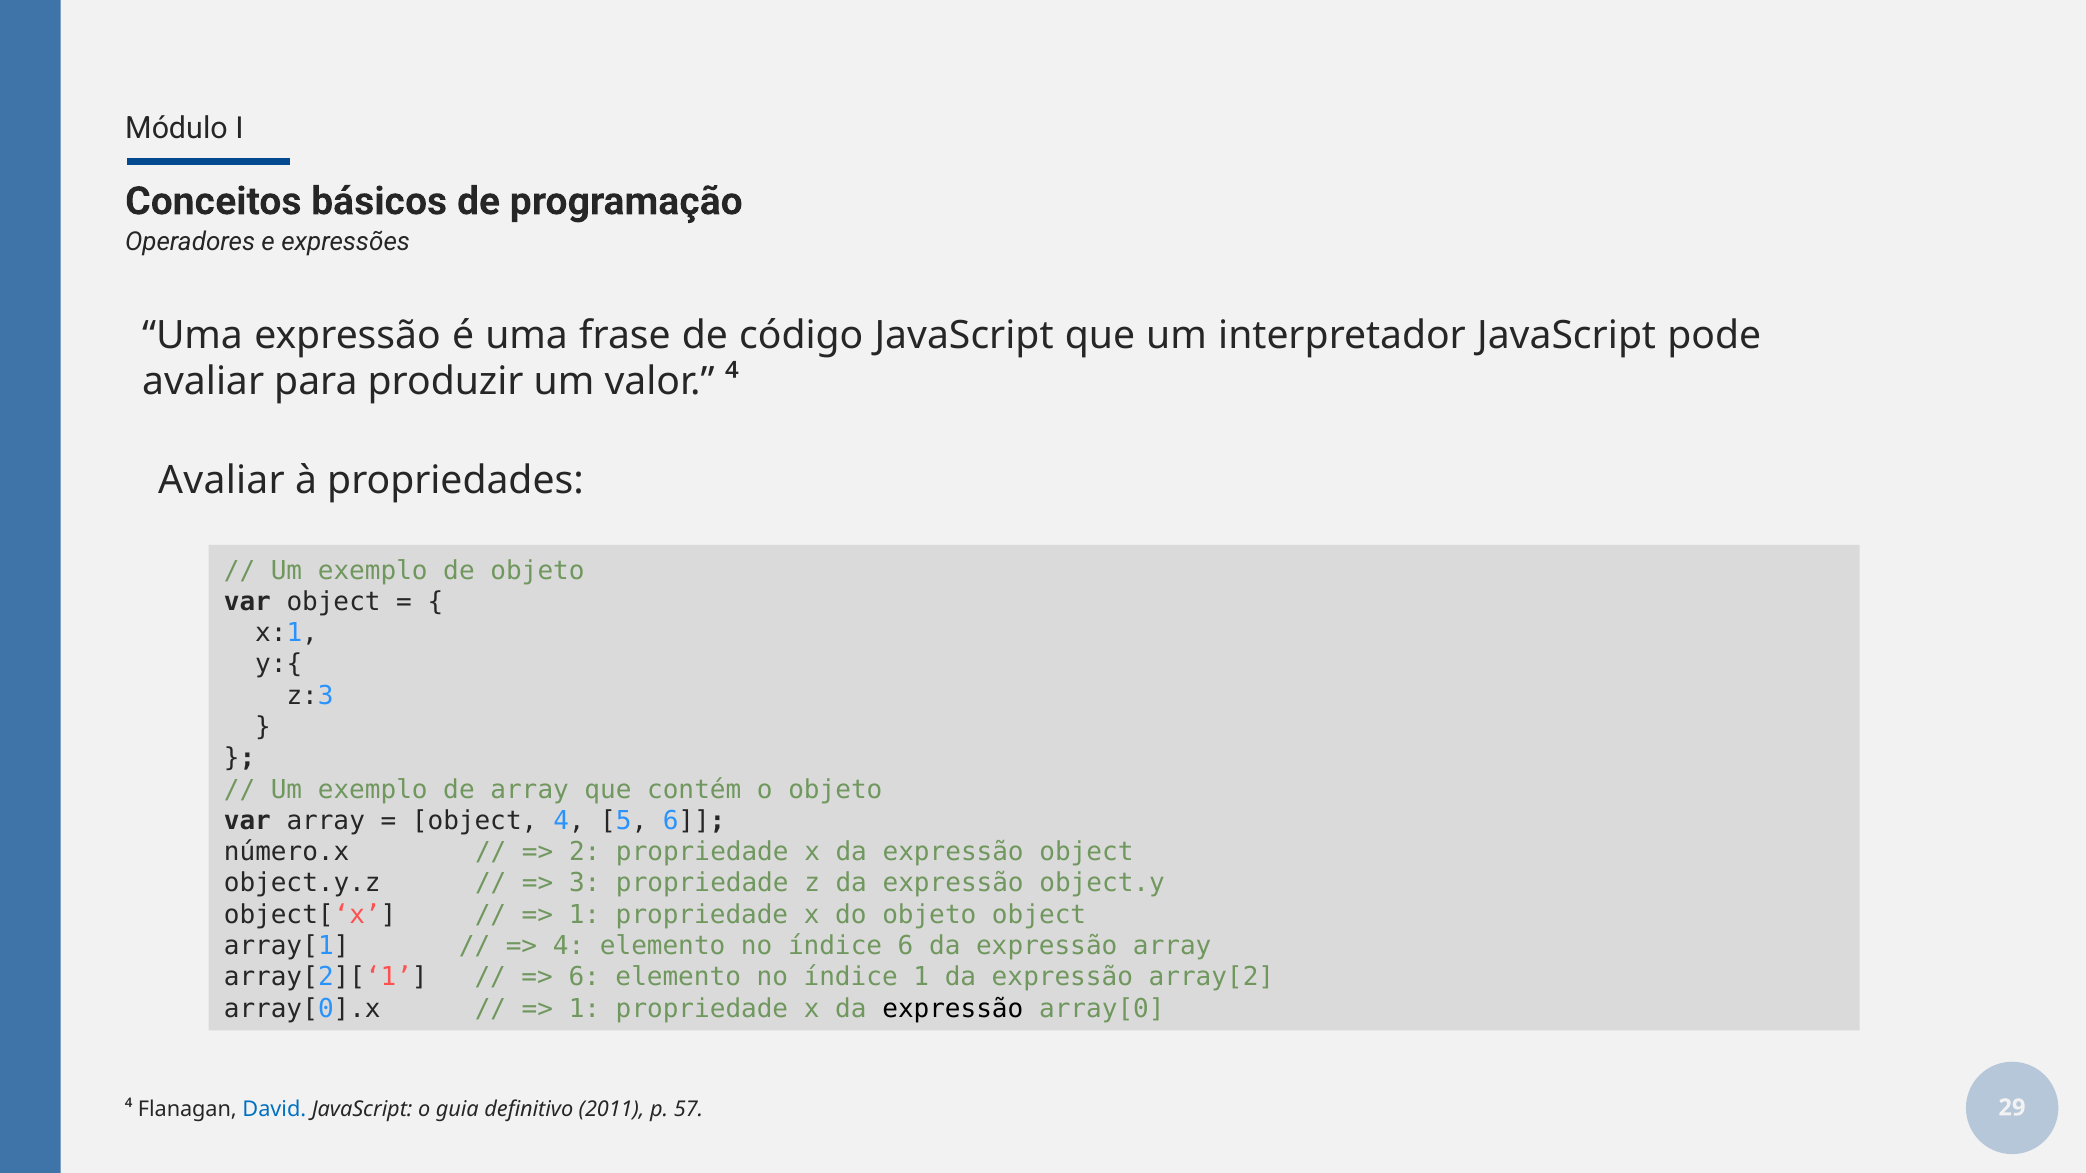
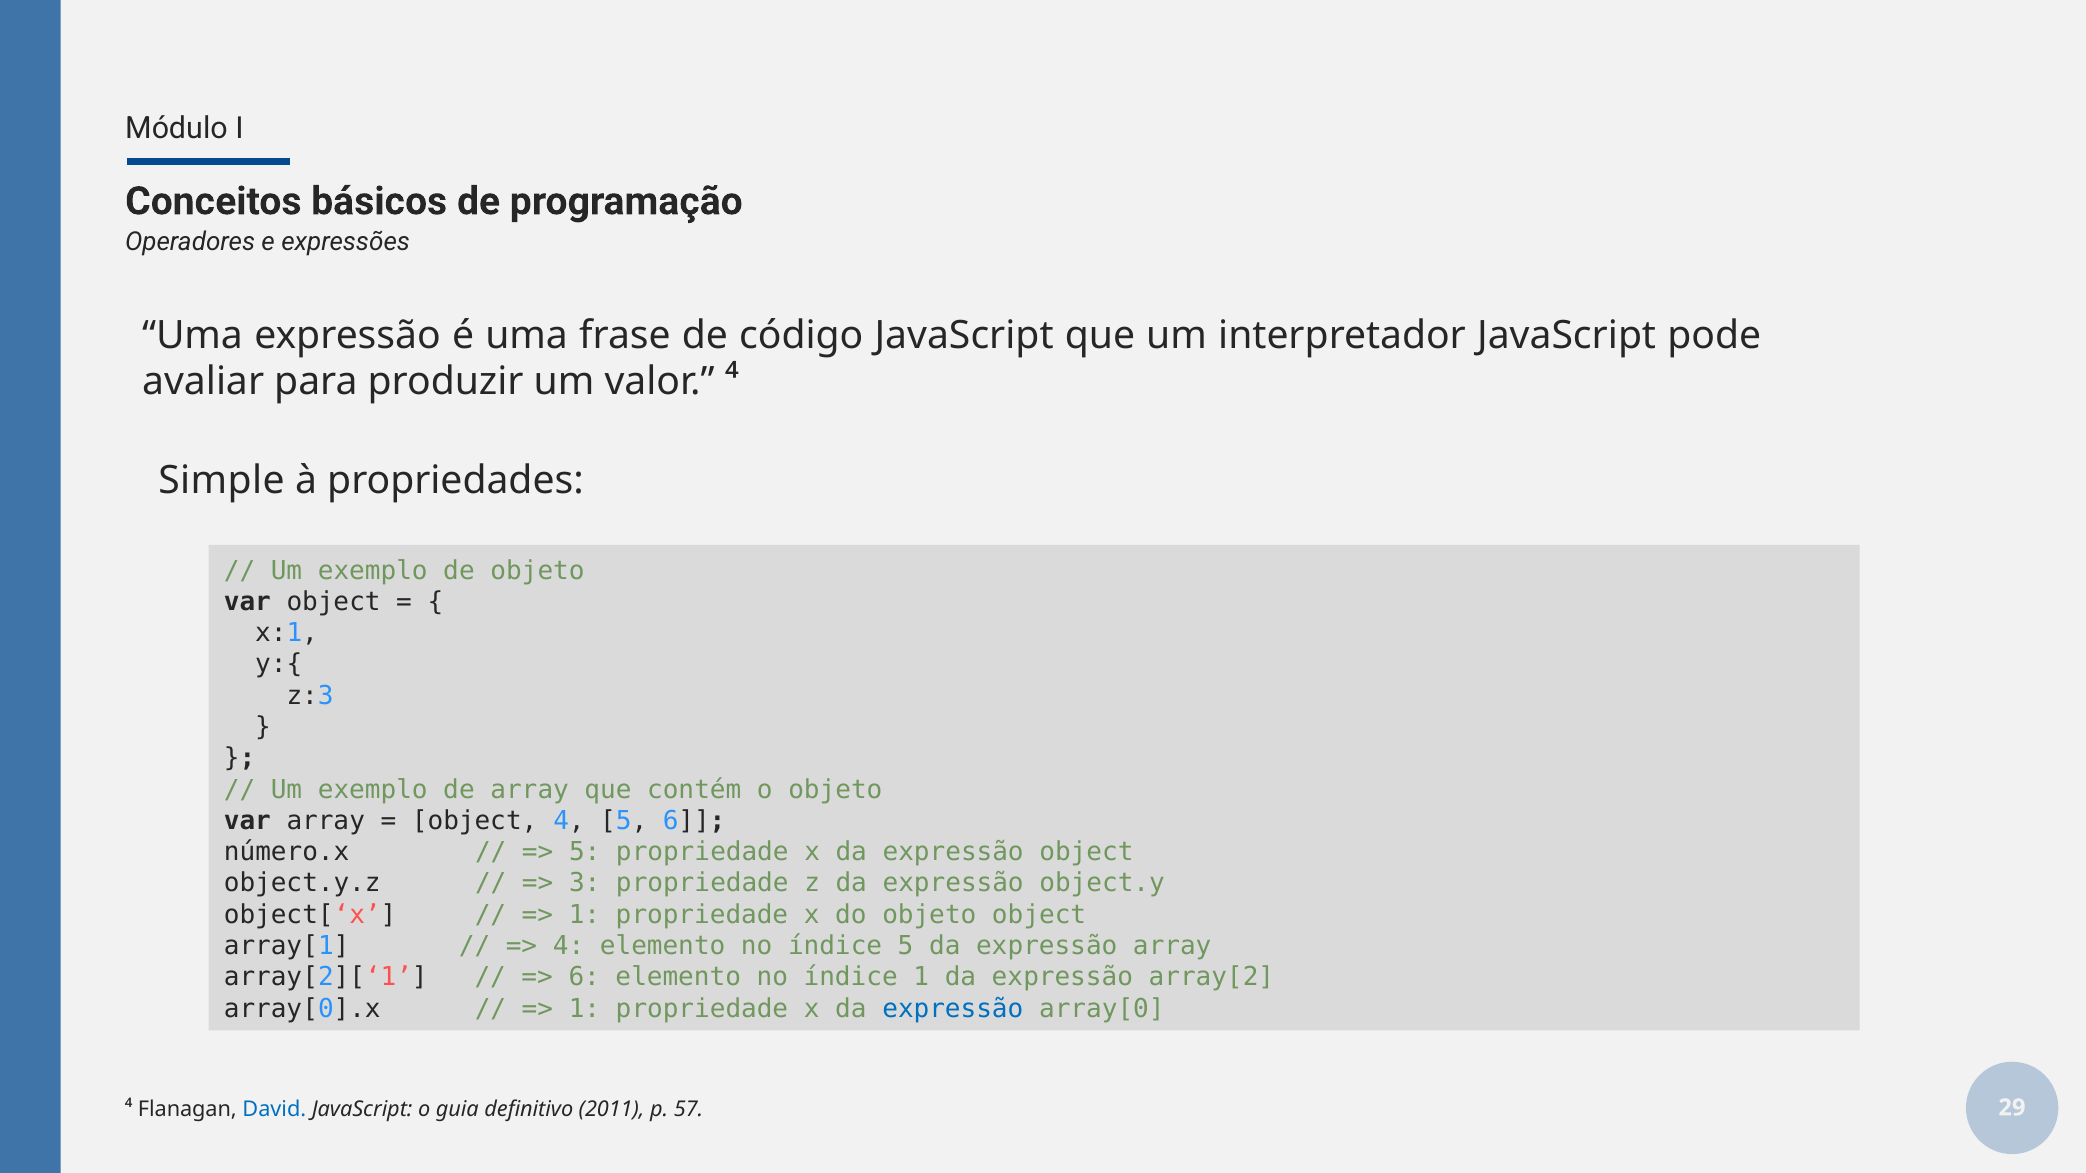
Avaliar at (222, 481): Avaliar -> Simple
2 at (585, 852): 2 -> 5
índice 6: 6 -> 5
expressão at (953, 1009) colour: black -> blue
